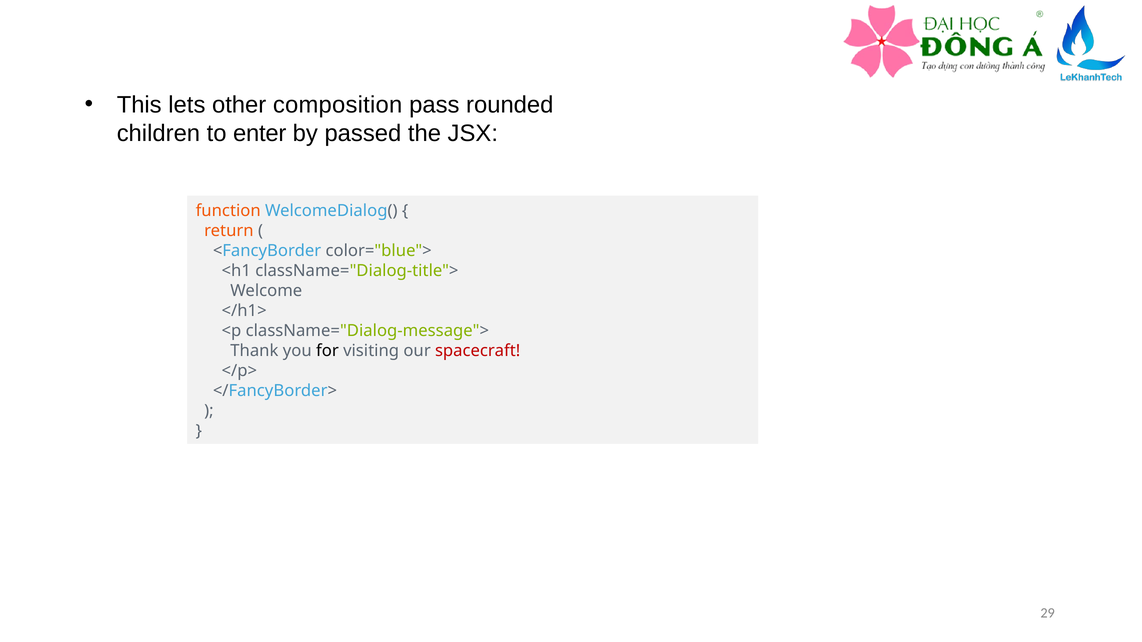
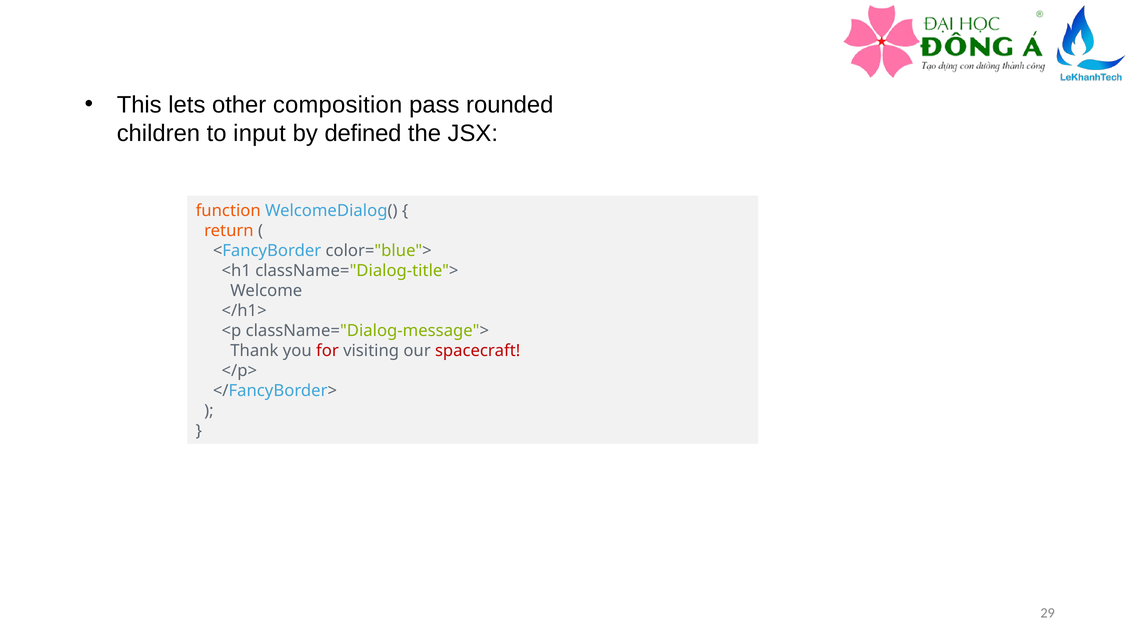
enter: enter -> input
passed: passed -> defined
for colour: black -> red
